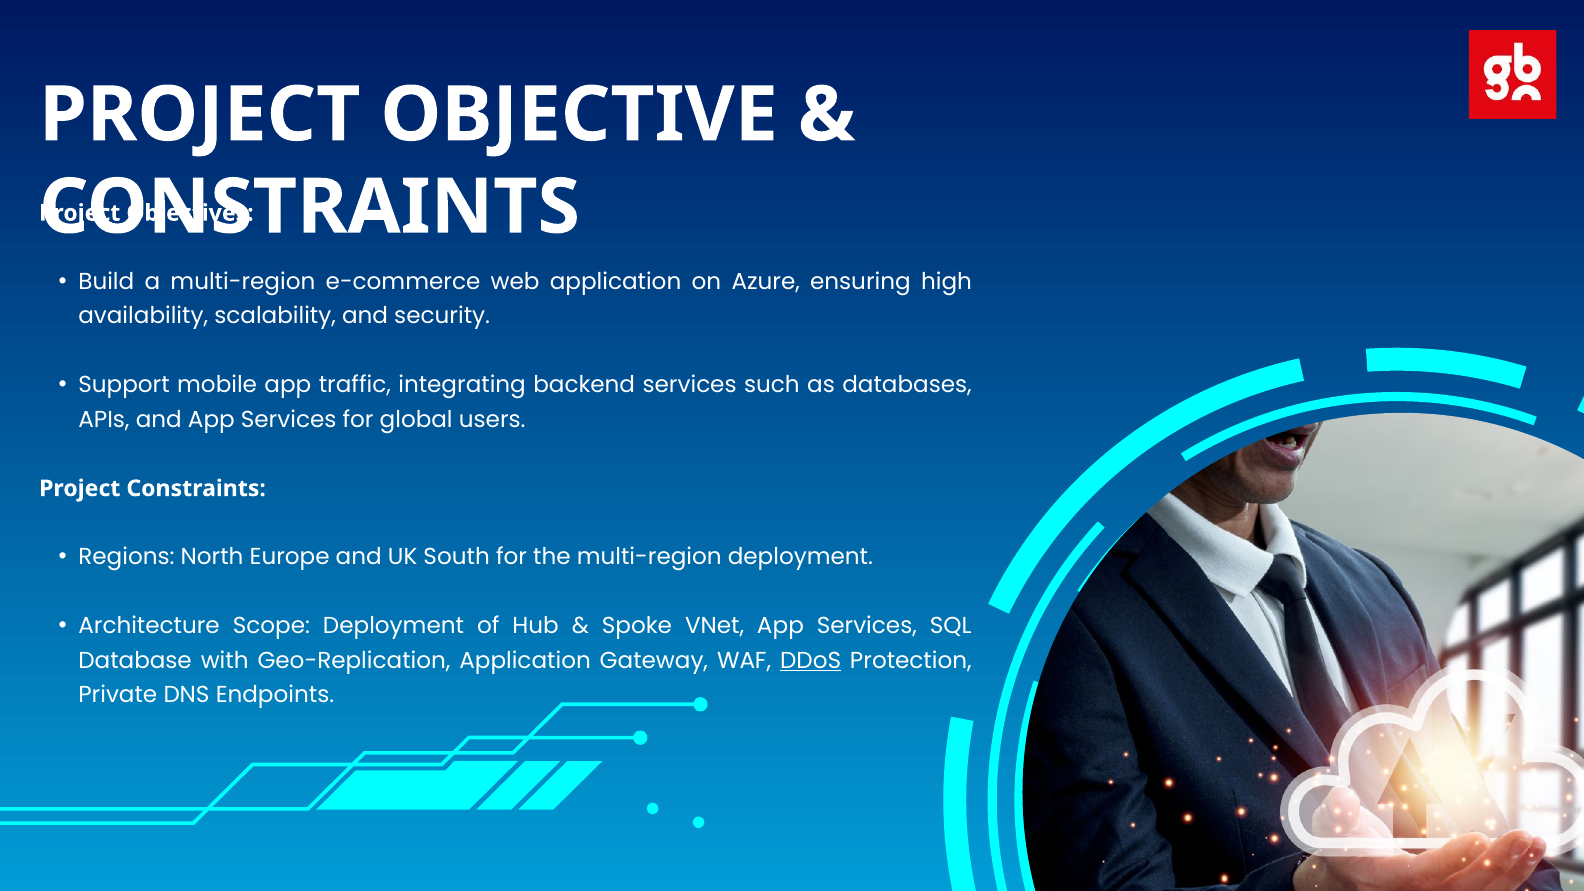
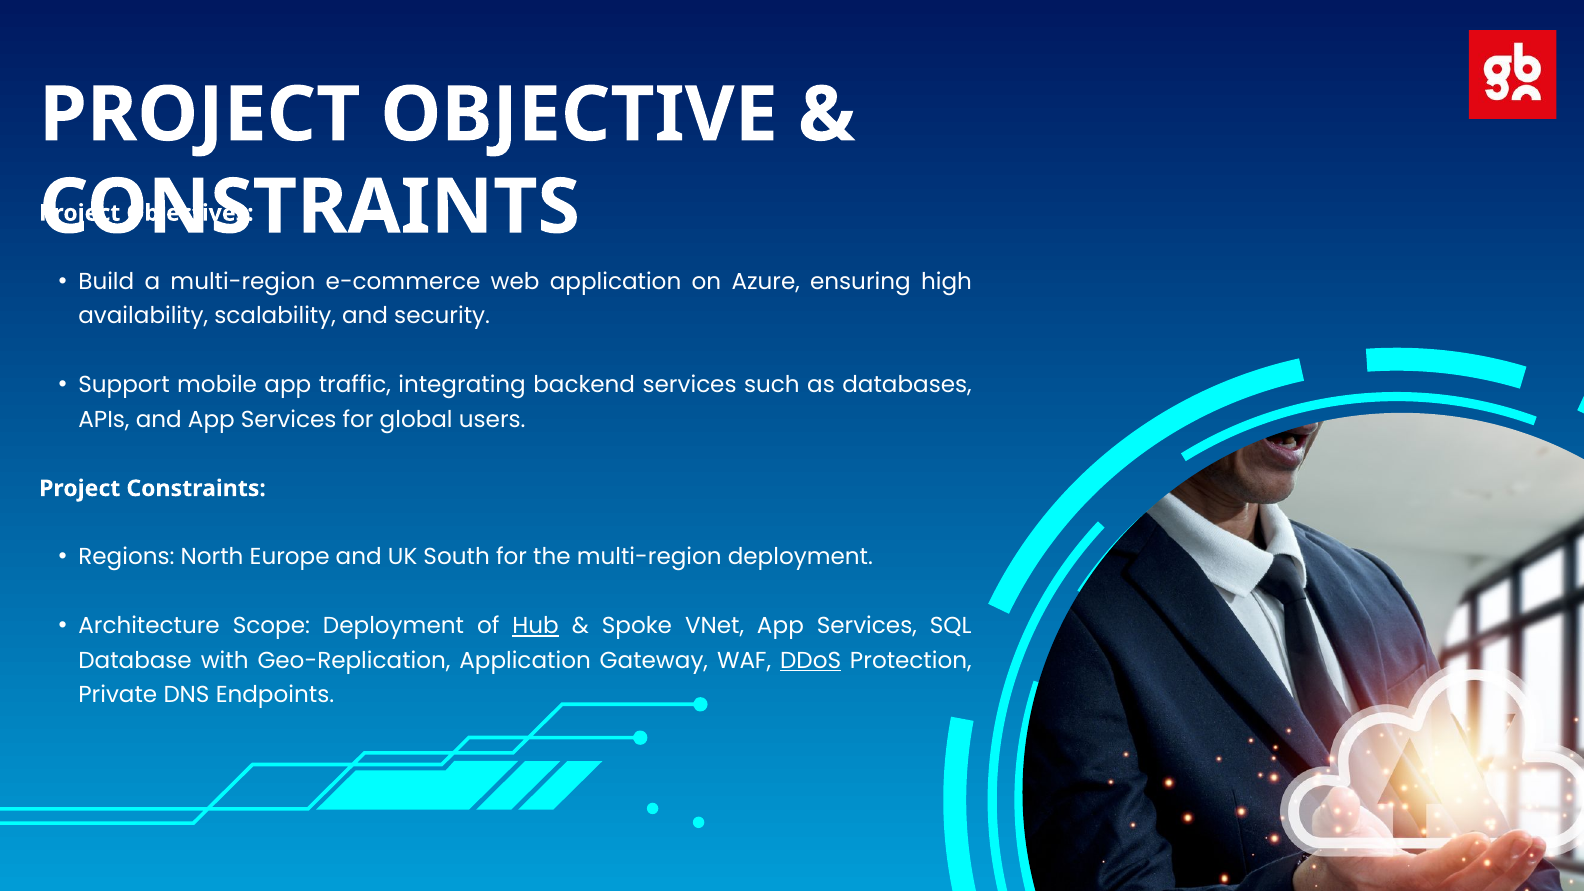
Hub underline: none -> present
